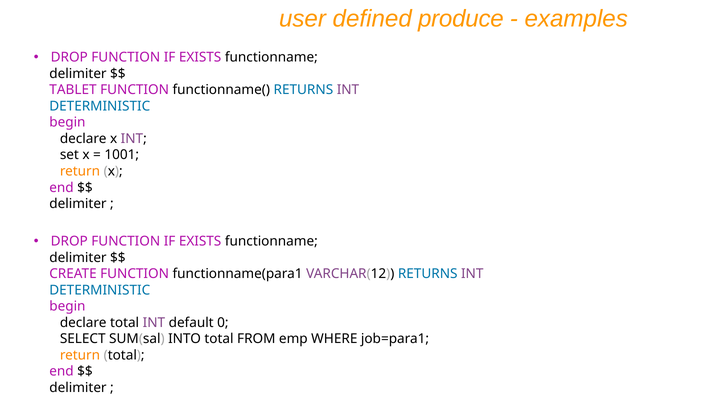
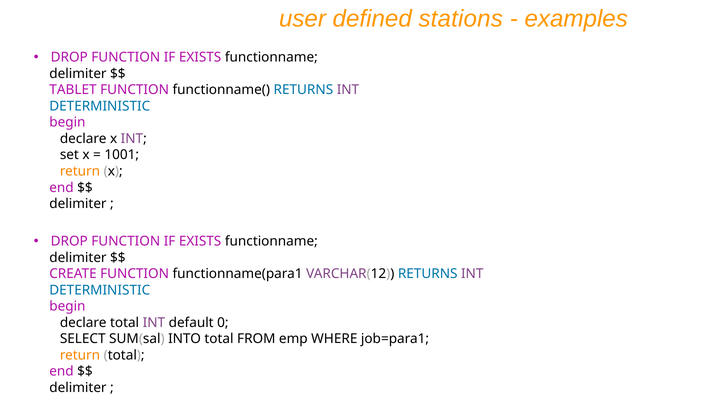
produce: produce -> stations
